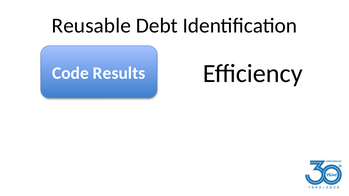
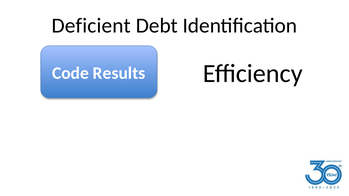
Reusable: Reusable -> Deficient
